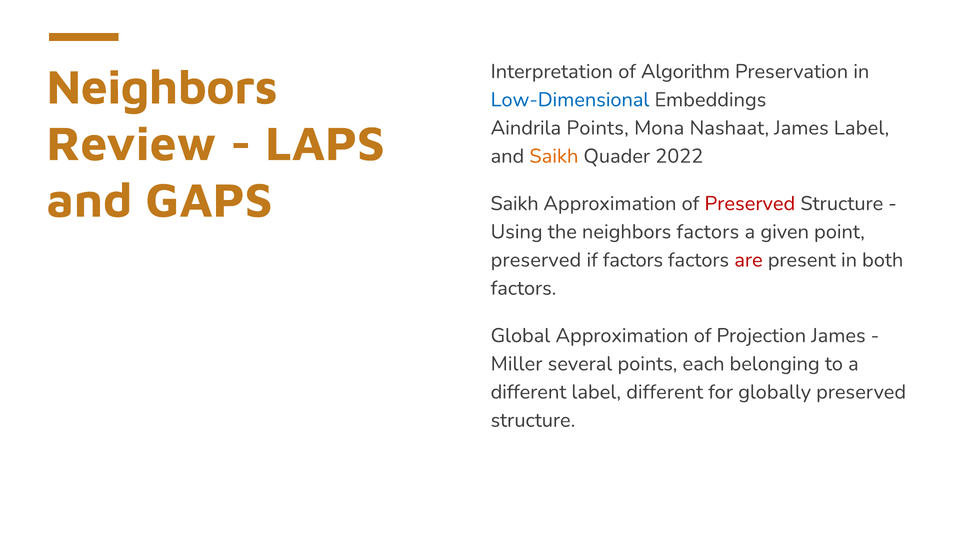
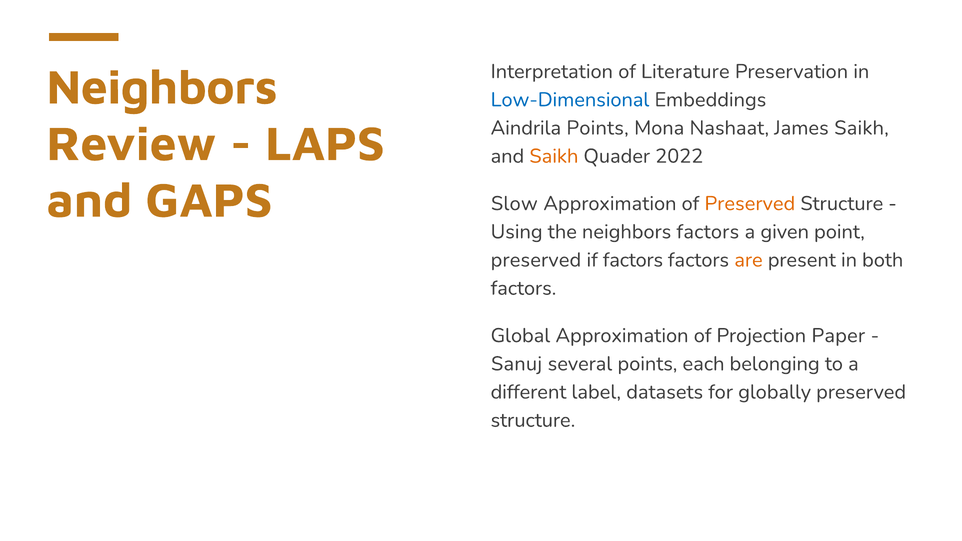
Algorithm: Algorithm -> Literature
James Label: Label -> Saikh
Saikh at (515, 204): Saikh -> Slow
Preserved at (750, 204) colour: red -> orange
are colour: red -> orange
Projection James: James -> Paper
Miller: Miller -> Sanuj
label different: different -> datasets
